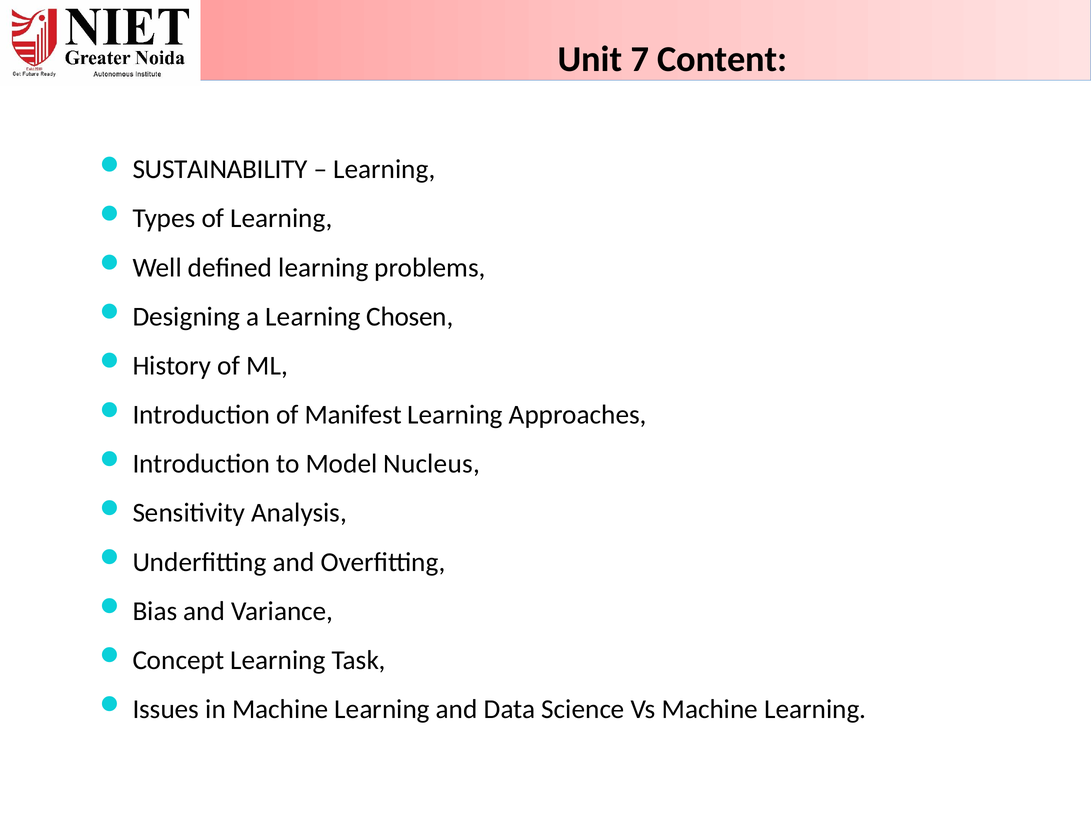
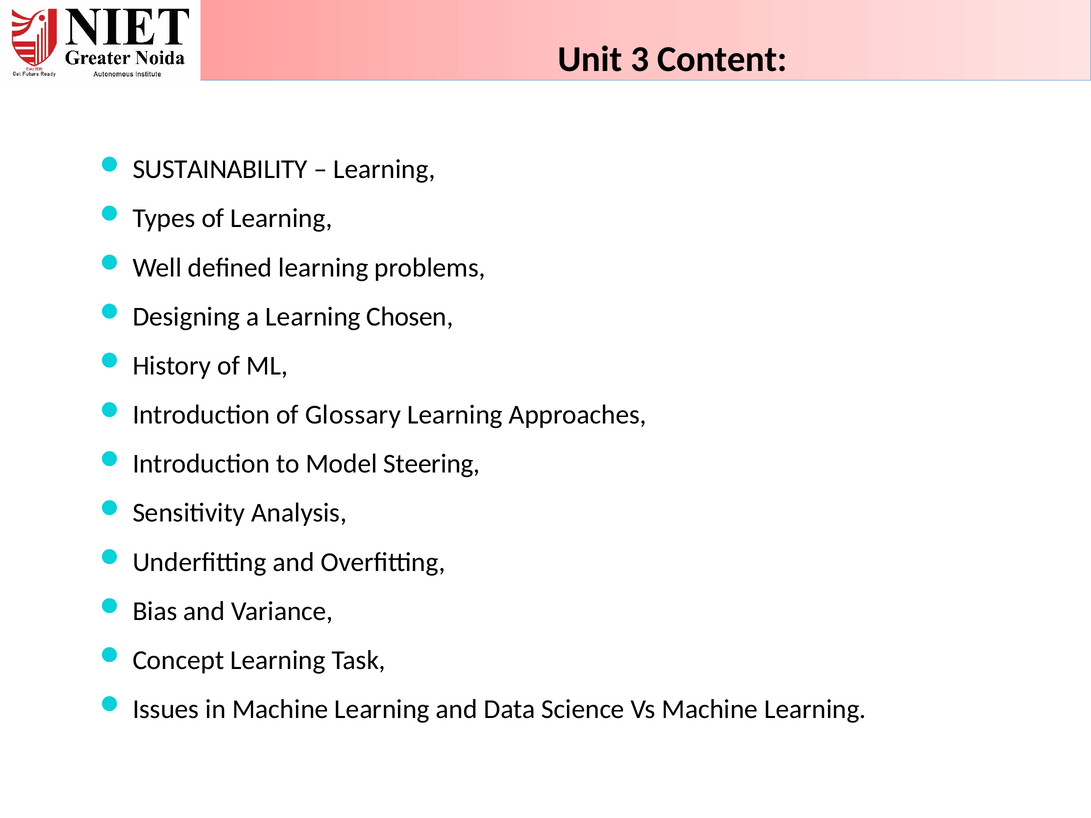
7: 7 -> 3
Manifest: Manifest -> Glossary
Nucleus: Nucleus -> Steering
